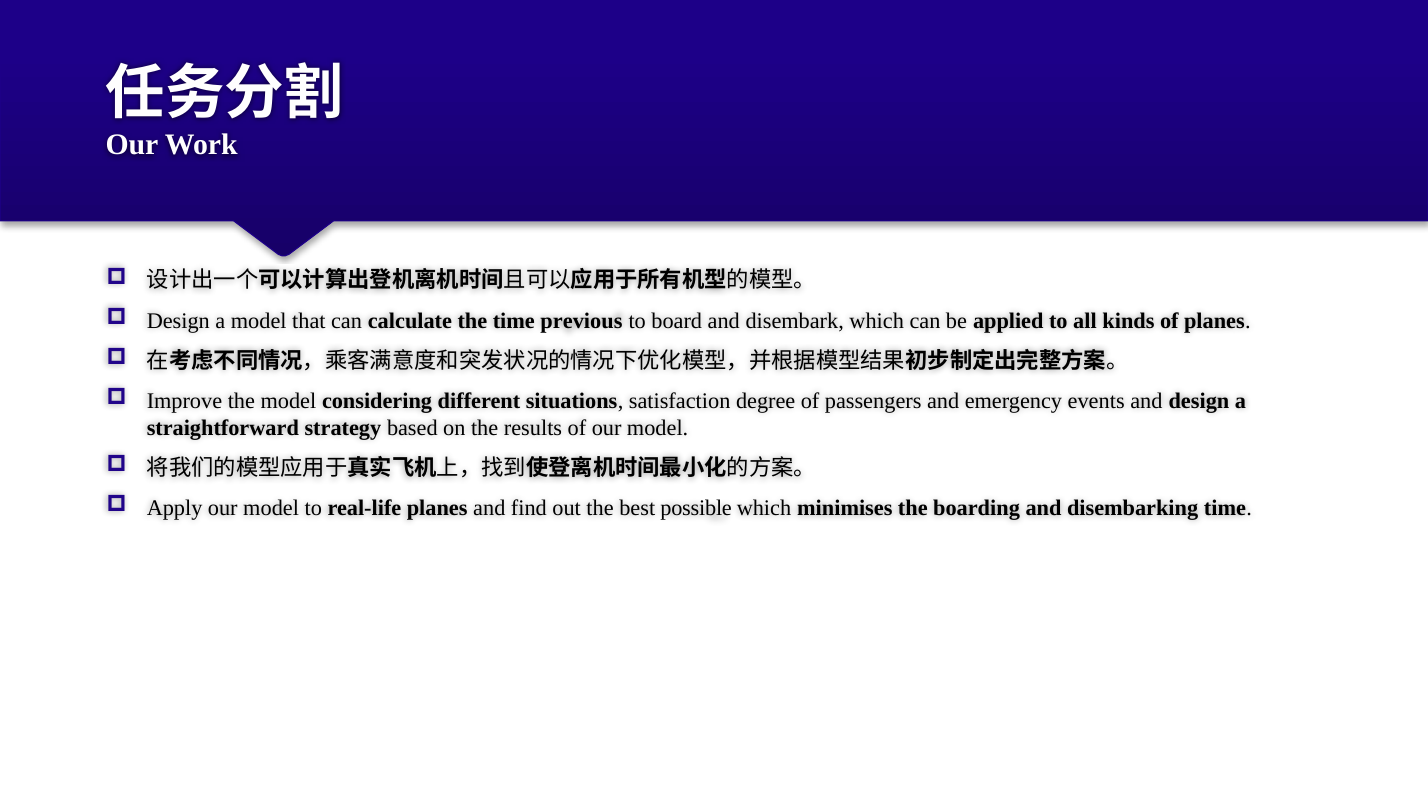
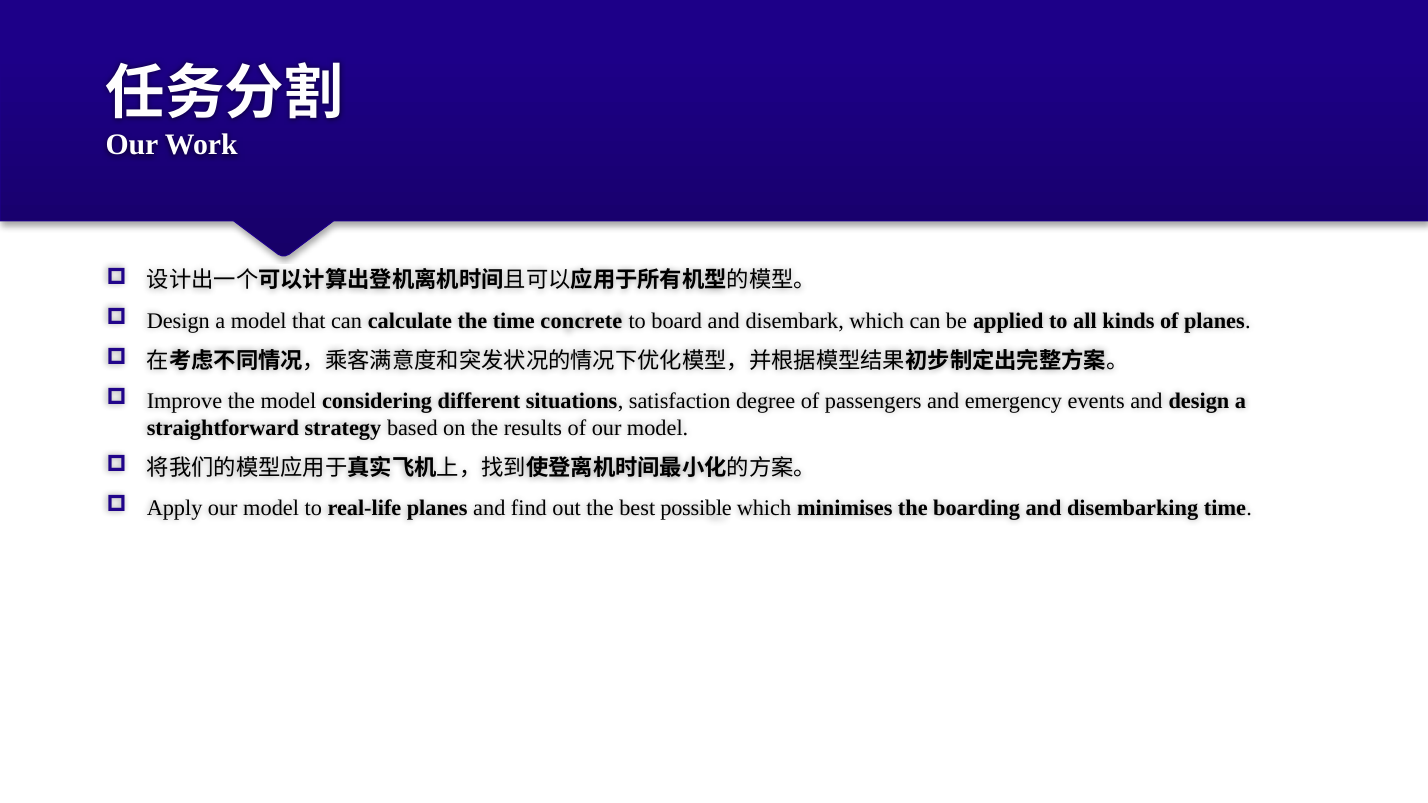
previous: previous -> concrete
